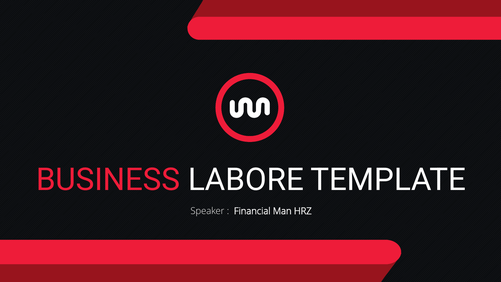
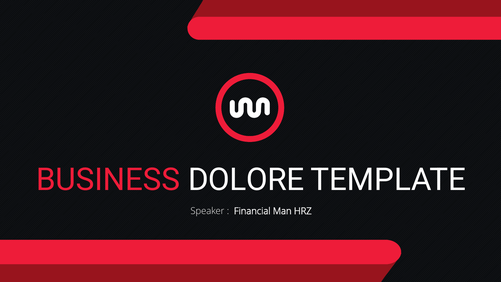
LABORE: LABORE -> DOLORE
